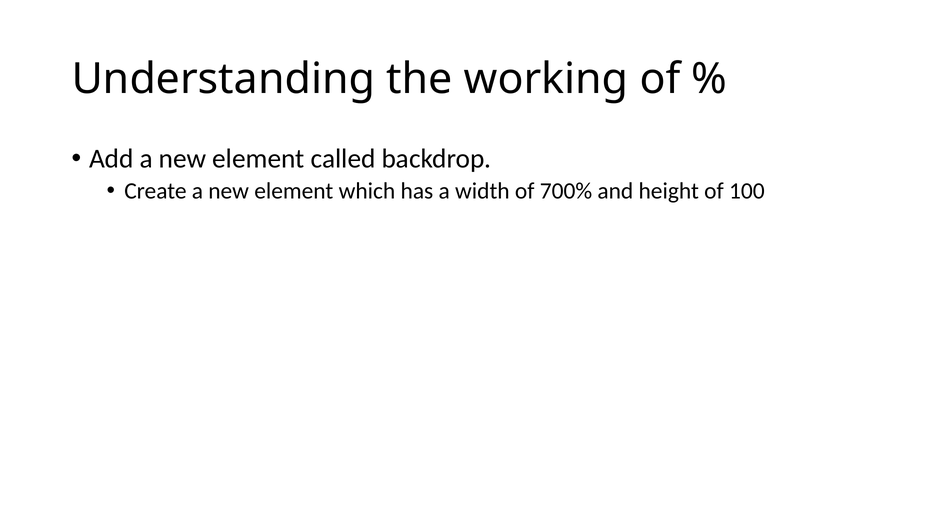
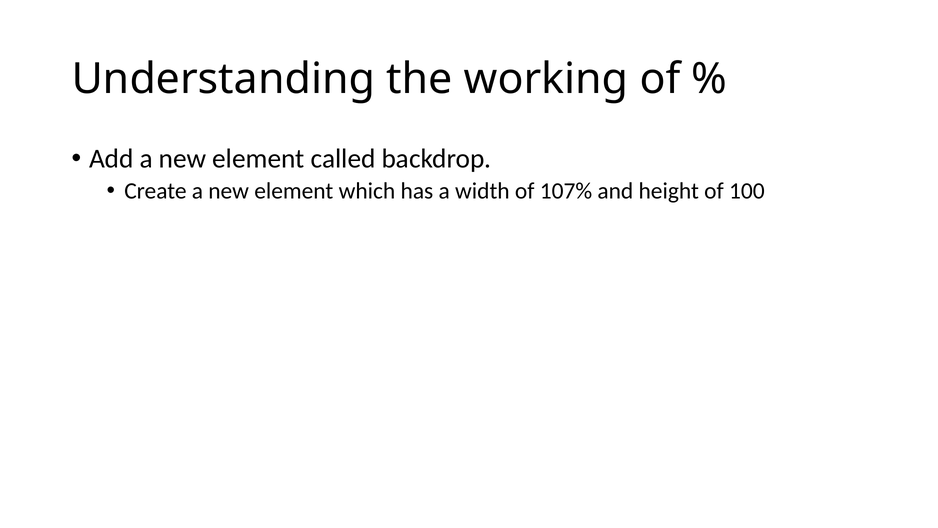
700%: 700% -> 107%
